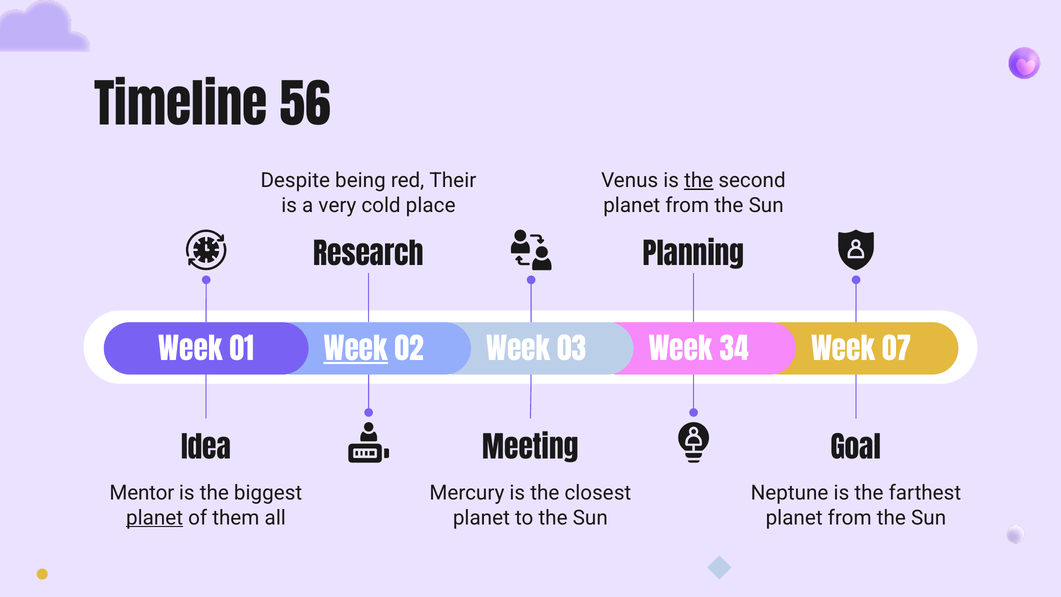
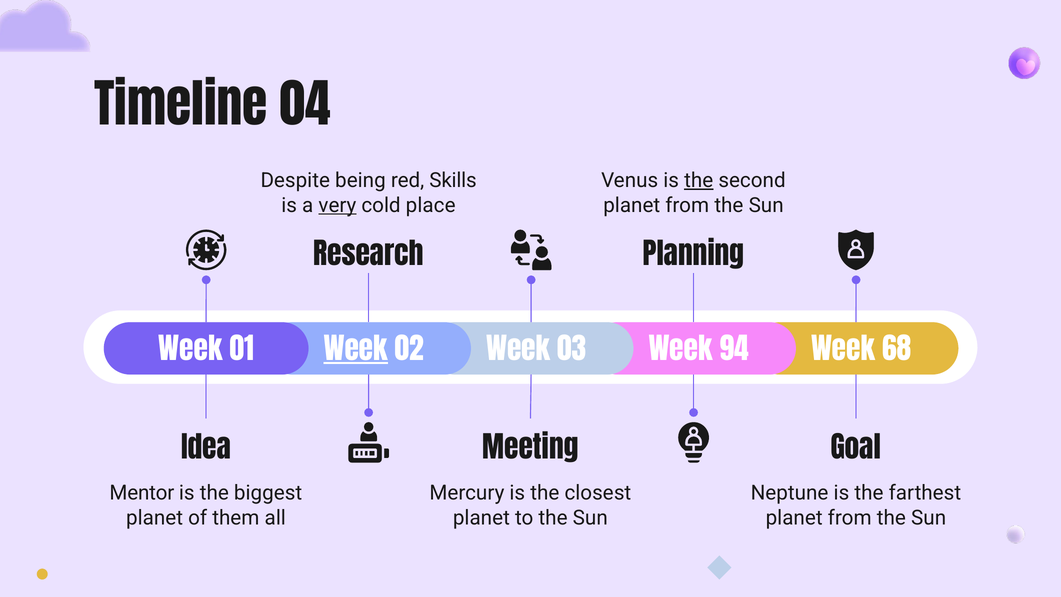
56: 56 -> 04
Their: Their -> Skills
very underline: none -> present
34: 34 -> 94
07: 07 -> 68
planet at (155, 518) underline: present -> none
